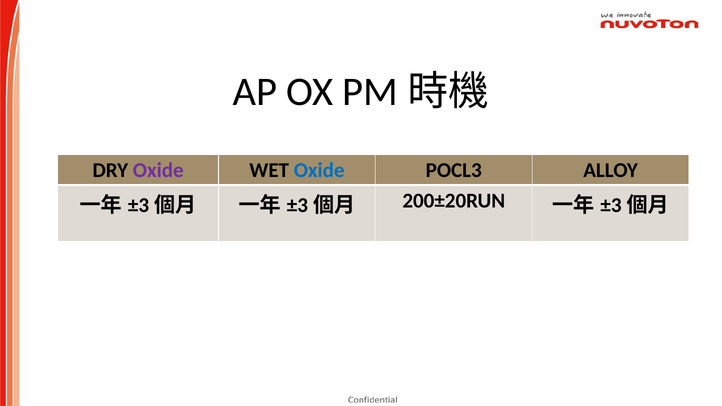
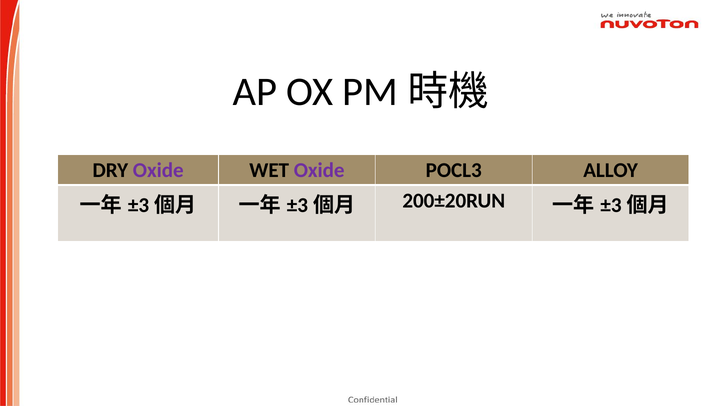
Oxide at (319, 170) colour: blue -> purple
